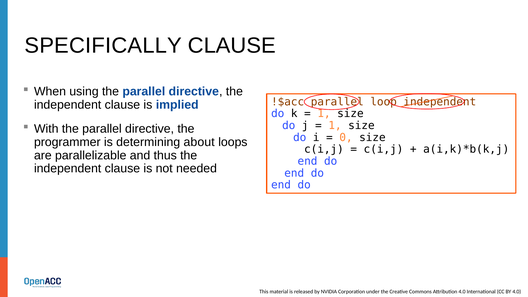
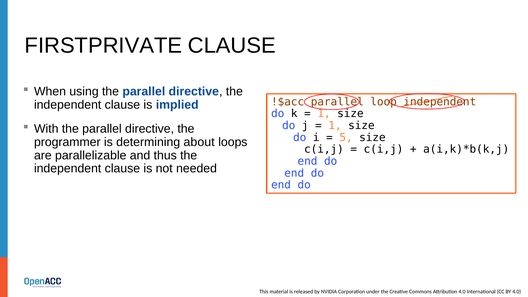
SPECIFICALLY: SPECIFICALLY -> FIRSTPRIVATE
0: 0 -> 5
